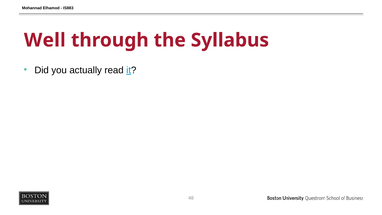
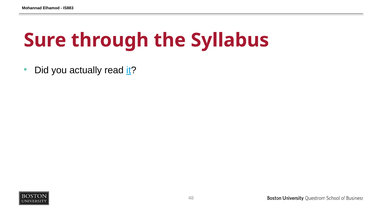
Well: Well -> Sure
